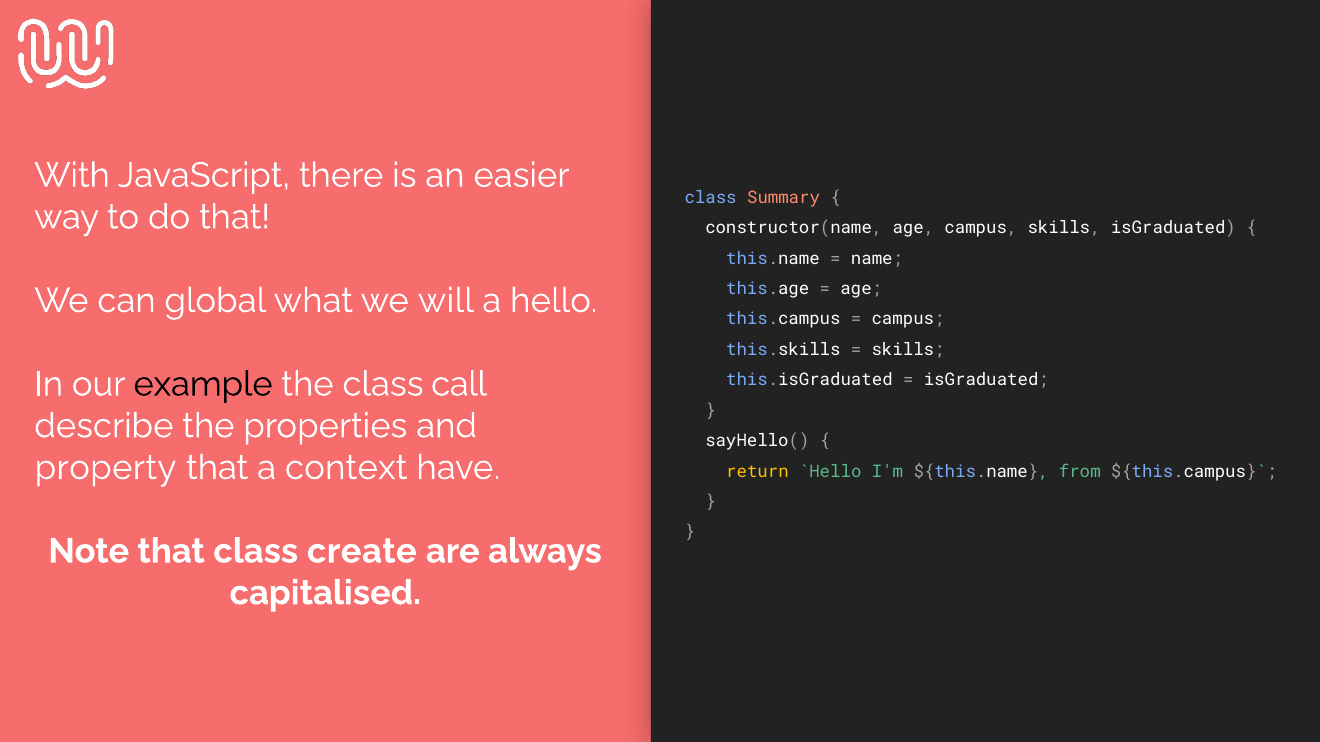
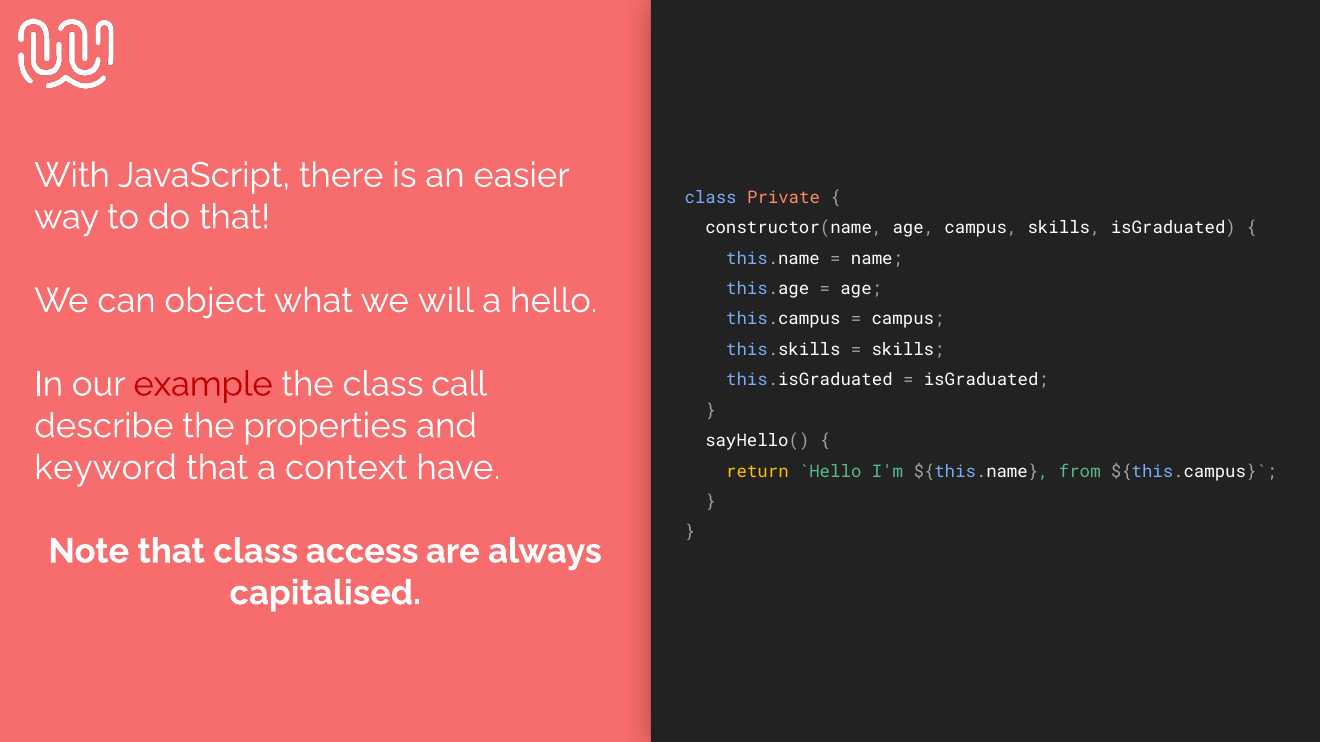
Summary: Summary -> Private
global: global -> object
example colour: black -> red
property: property -> keyword
create: create -> access
